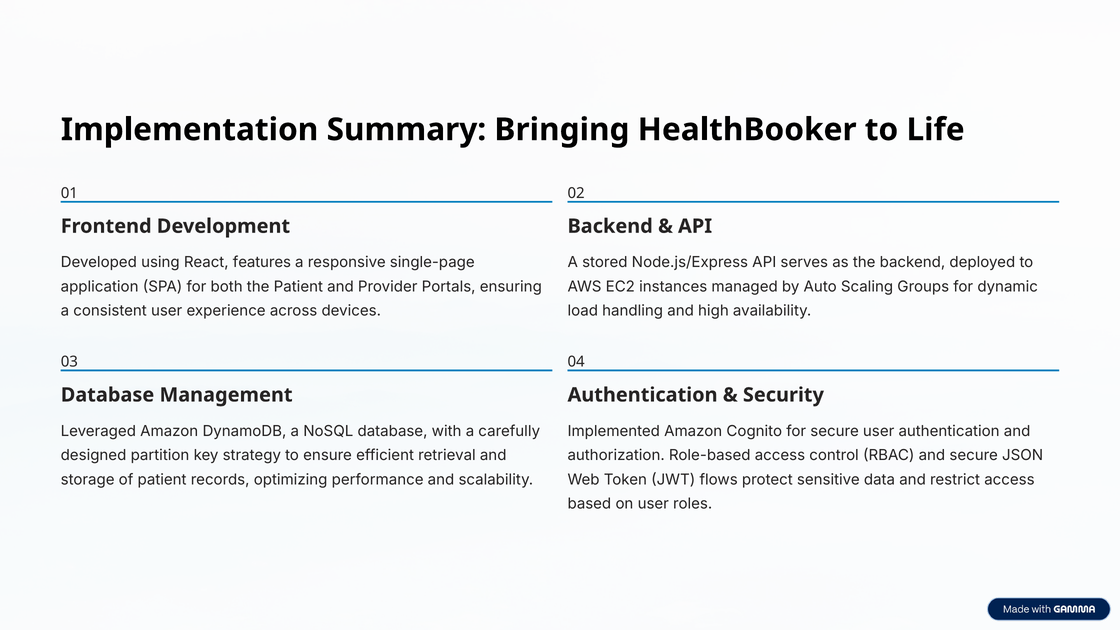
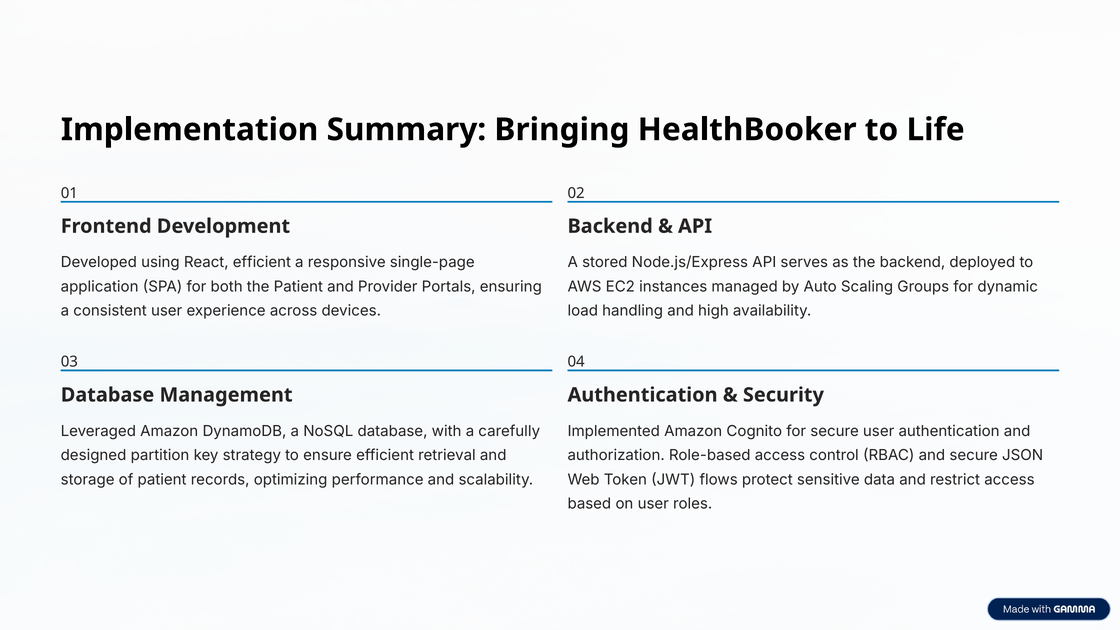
React features: features -> efficient
